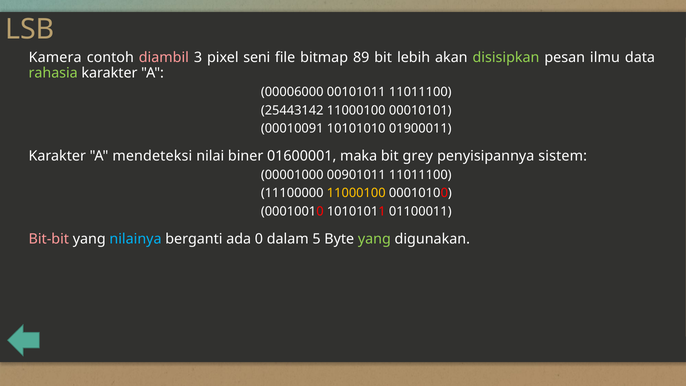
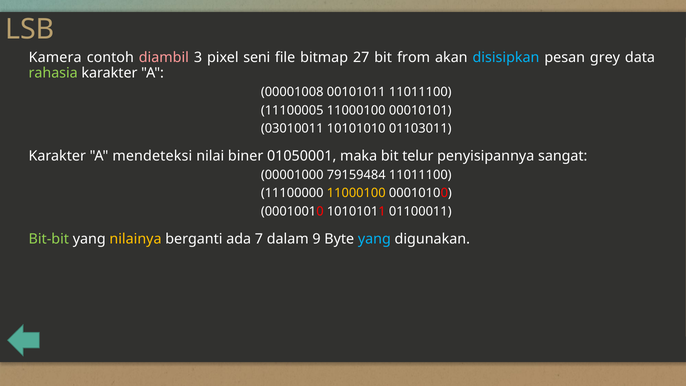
89: 89 -> 27
lebih: lebih -> from
disisipkan colour: light green -> light blue
ilmu: ilmu -> grey
00006000: 00006000 -> 00001008
25443142: 25443142 -> 11100005
00010091: 00010091 -> 03010011
01900011: 01900011 -> 01103011
01600001: 01600001 -> 01050001
grey: grey -> telur
sistem: sistem -> sangat
00901011: 00901011 -> 79159484
Bit-bit colour: pink -> light green
nilainya colour: light blue -> yellow
0: 0 -> 7
5: 5 -> 9
yang at (374, 239) colour: light green -> light blue
